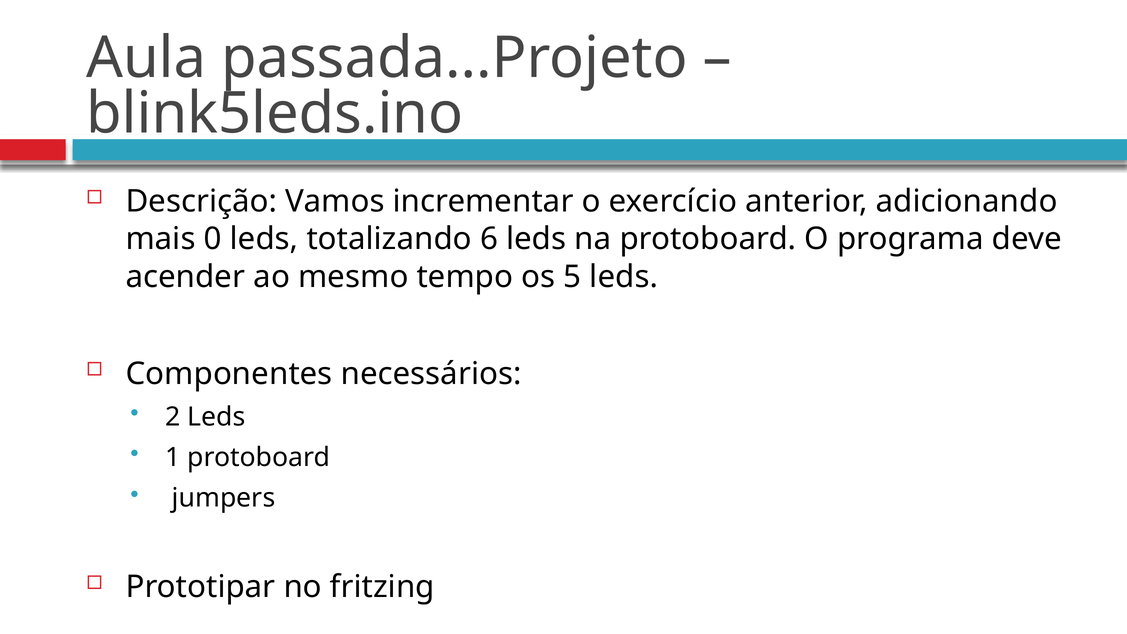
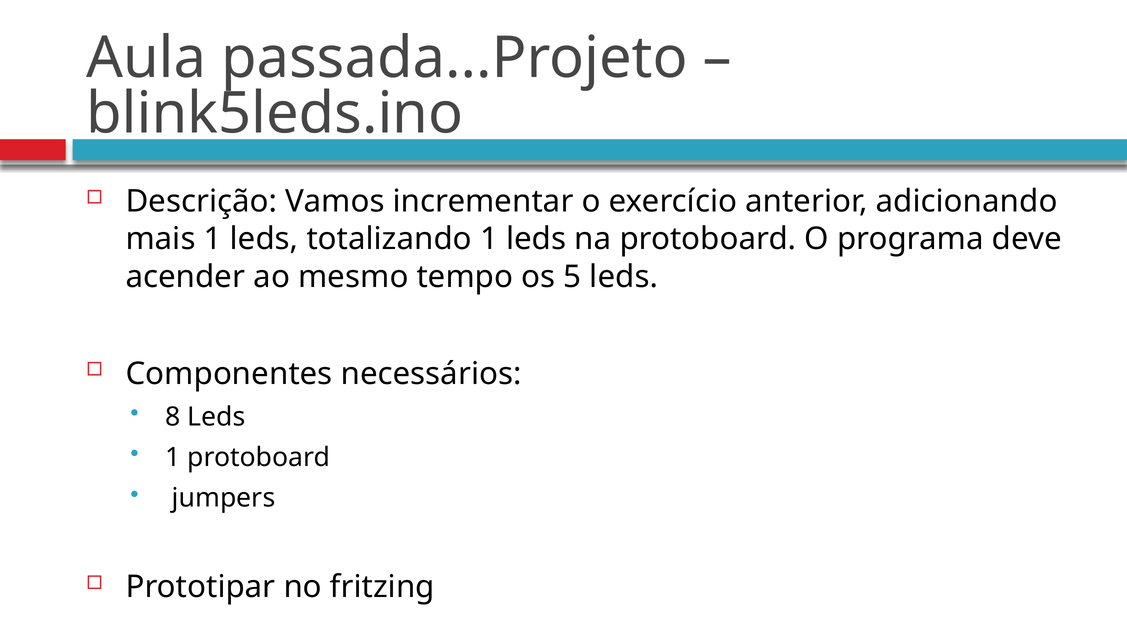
mais 0: 0 -> 1
totalizando 6: 6 -> 1
2: 2 -> 8
